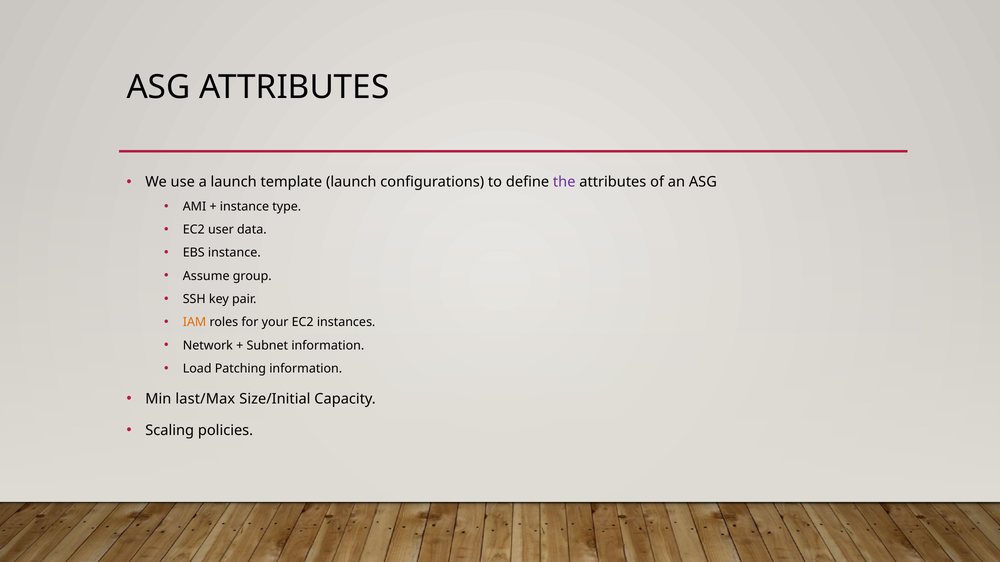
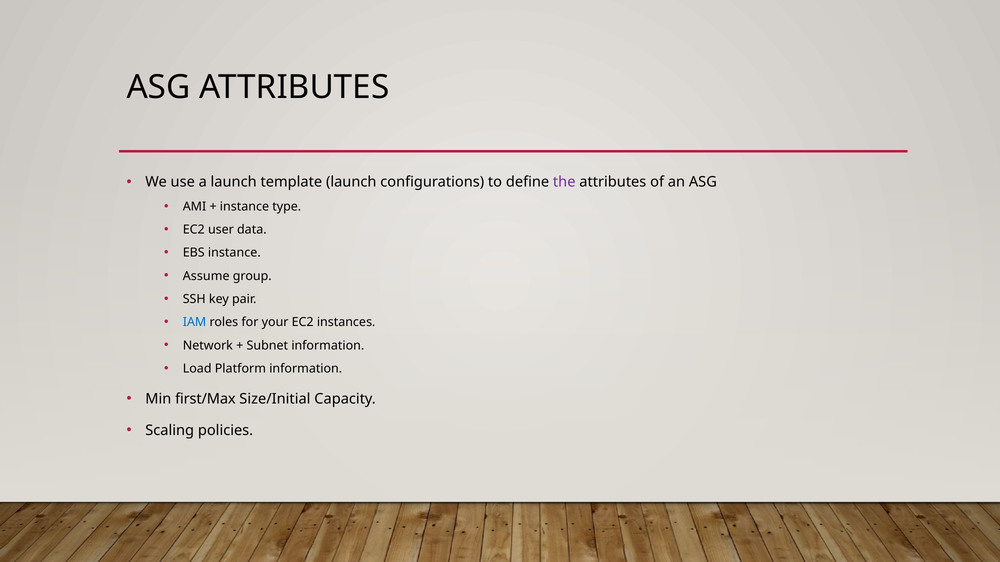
IAM colour: orange -> blue
Patching: Patching -> Platform
last/Max: last/Max -> first/Max
